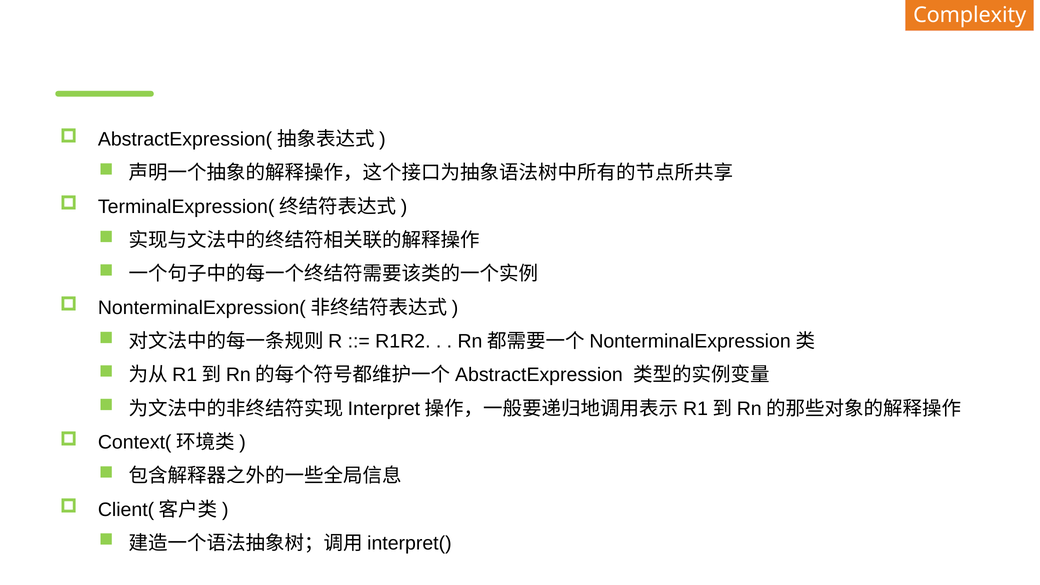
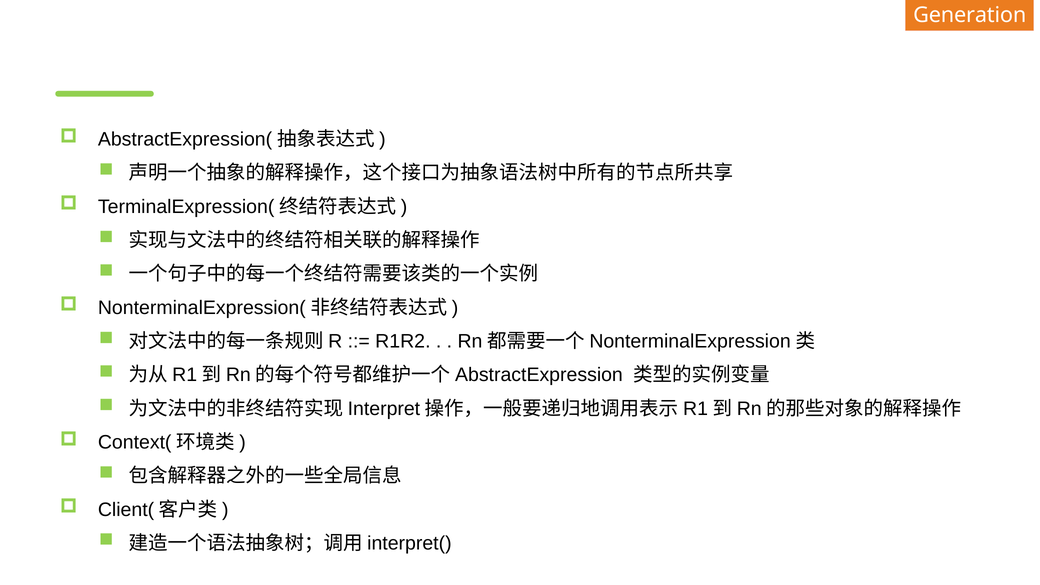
Complexity: Complexity -> Generation
